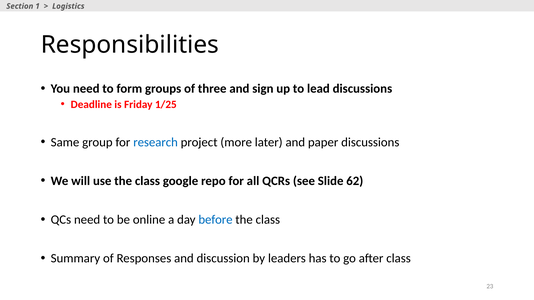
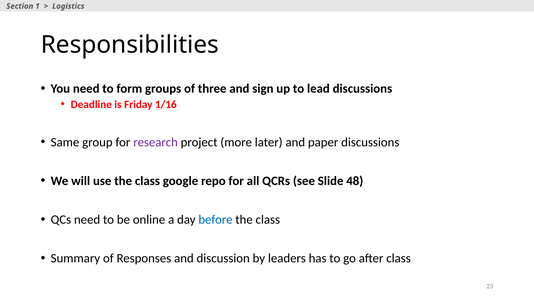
1/25: 1/25 -> 1/16
research colour: blue -> purple
62: 62 -> 48
